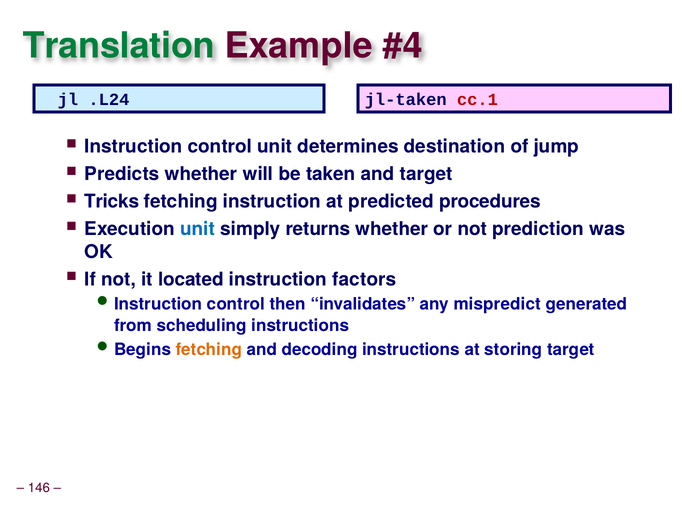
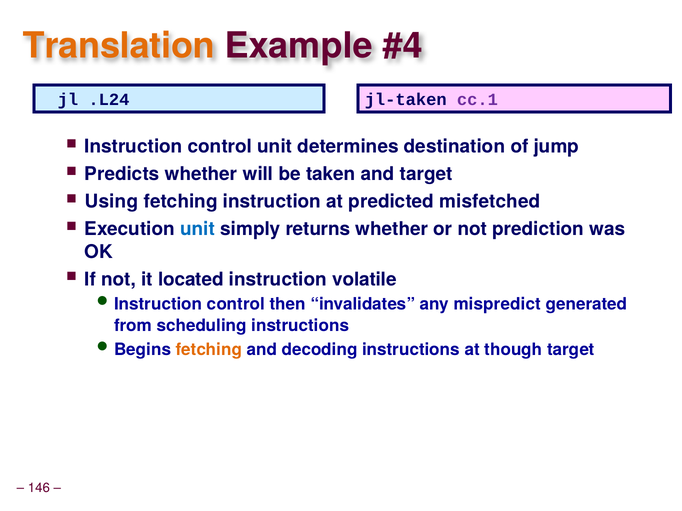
Translation colour: green -> orange
cc.1 colour: red -> purple
Tricks: Tricks -> Using
procedures: procedures -> misfetched
factors: factors -> volatile
storing: storing -> though
